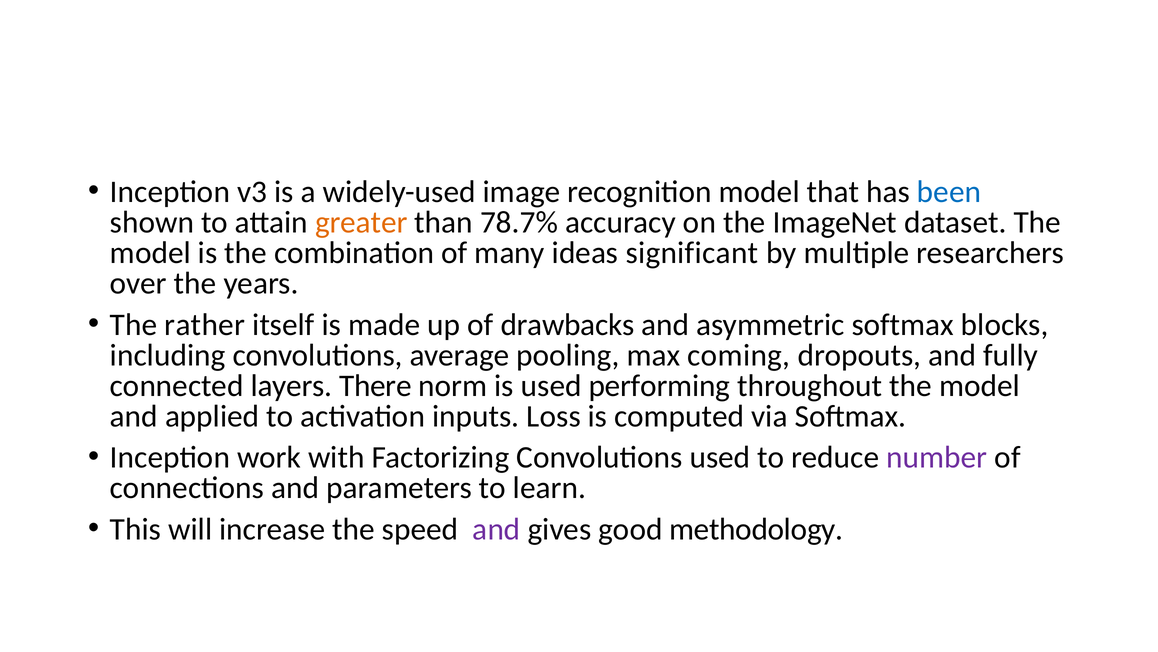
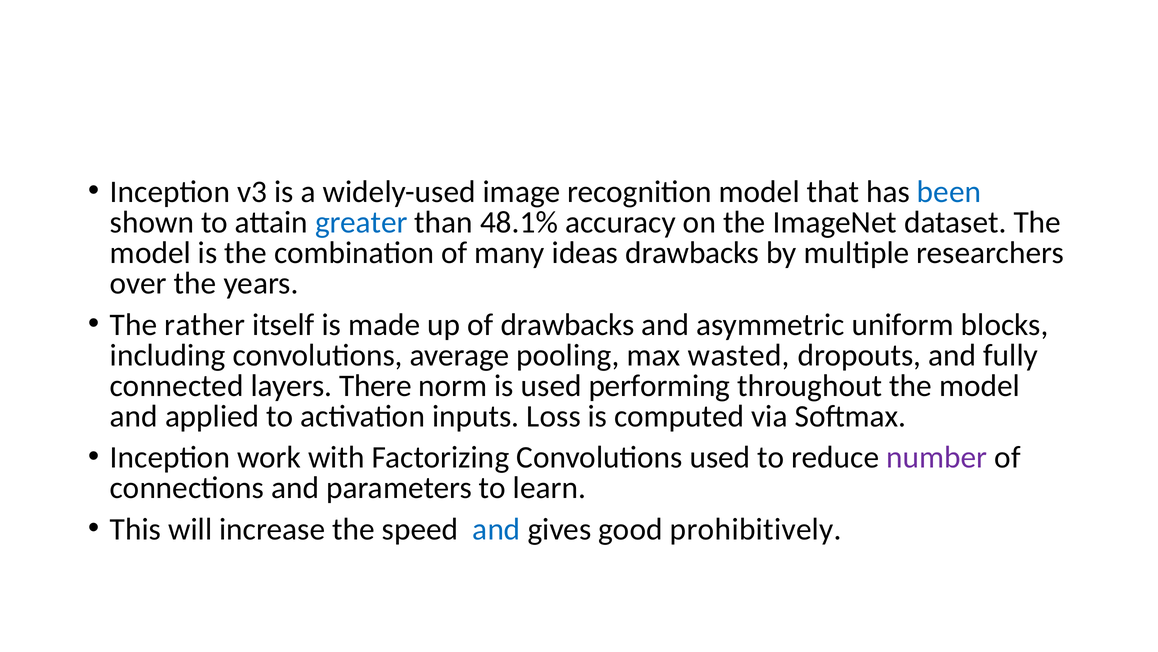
greater colour: orange -> blue
78.7%: 78.7% -> 48.1%
ideas significant: significant -> drawbacks
asymmetric softmax: softmax -> uniform
coming: coming -> wasted
and at (496, 529) colour: purple -> blue
methodology: methodology -> prohibitively
